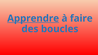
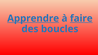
faire underline: none -> present
